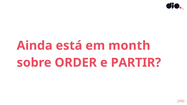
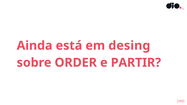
month: month -> desing
